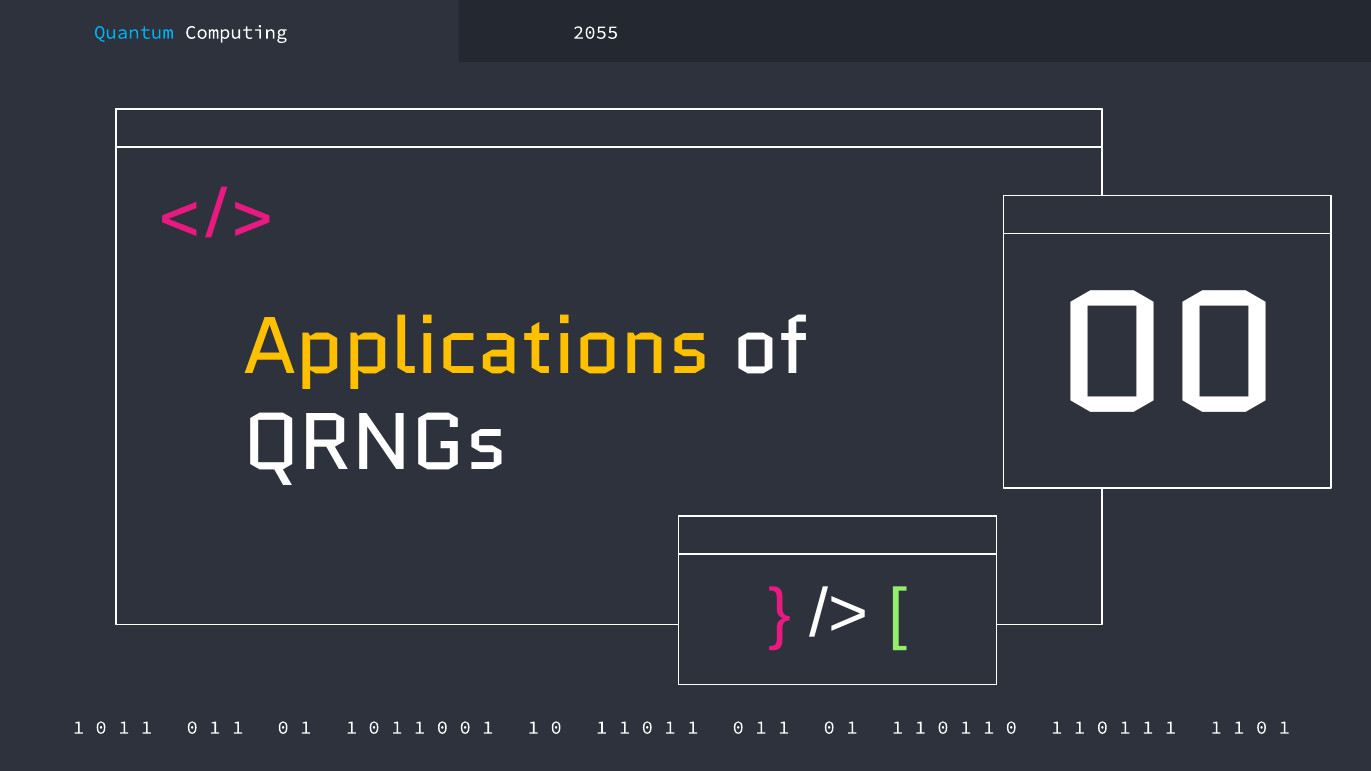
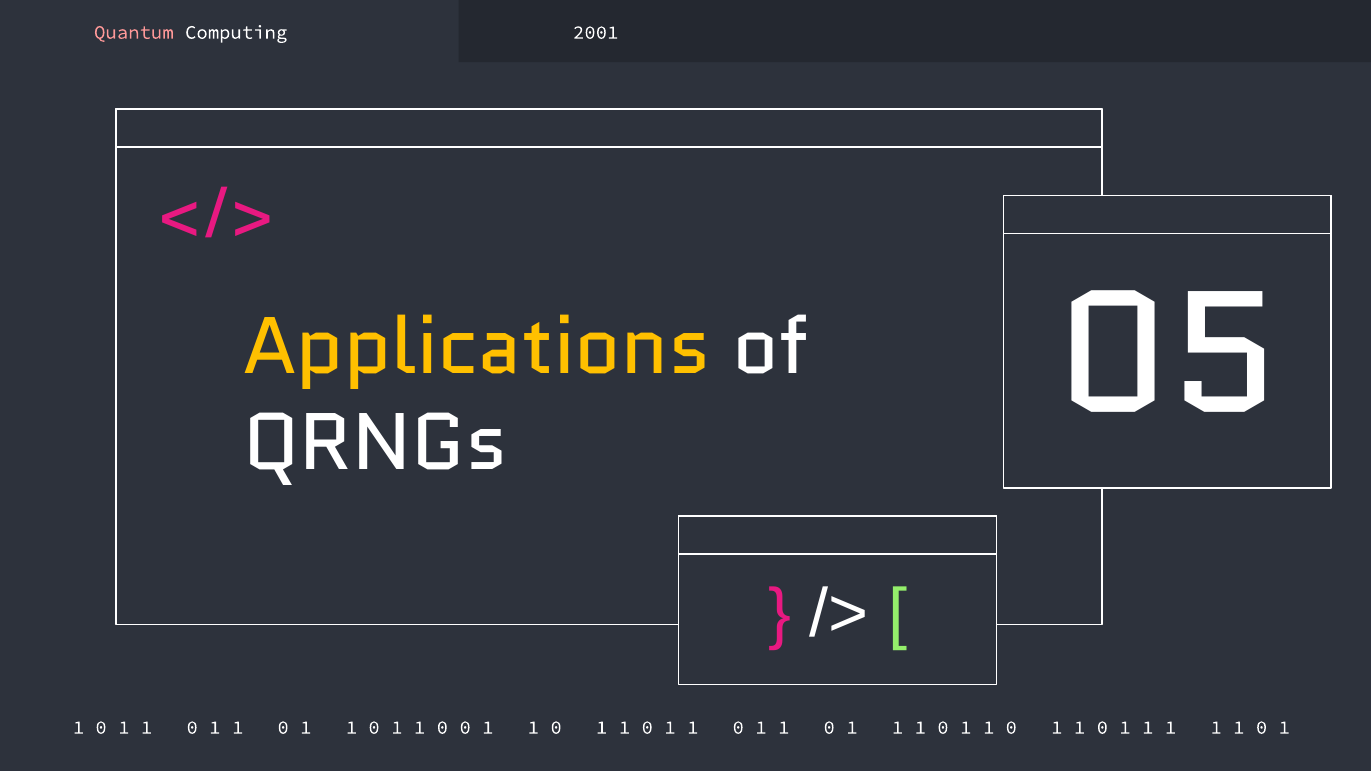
Quantum colour: light blue -> pink
2055: 2055 -> 2001
00: 00 -> 05
